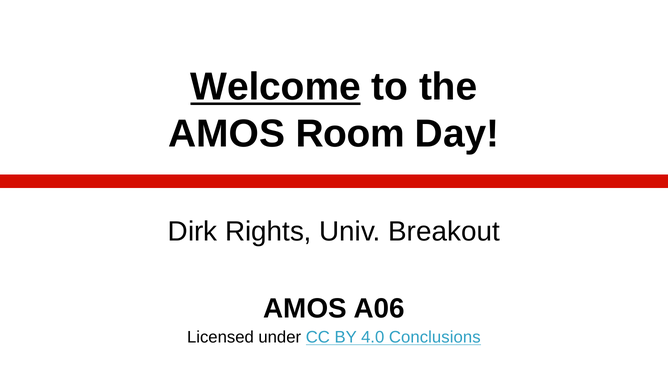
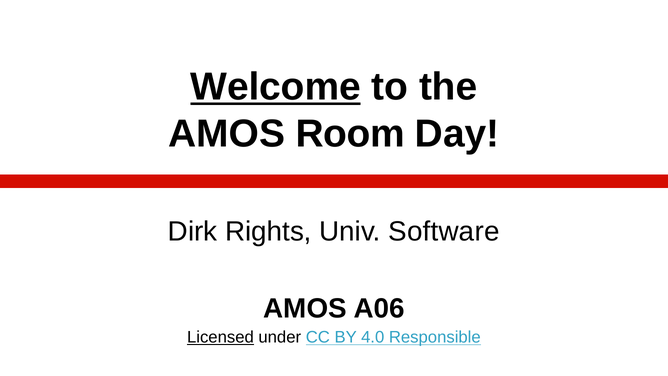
Breakout: Breakout -> Software
Licensed underline: none -> present
Conclusions: Conclusions -> Responsible
